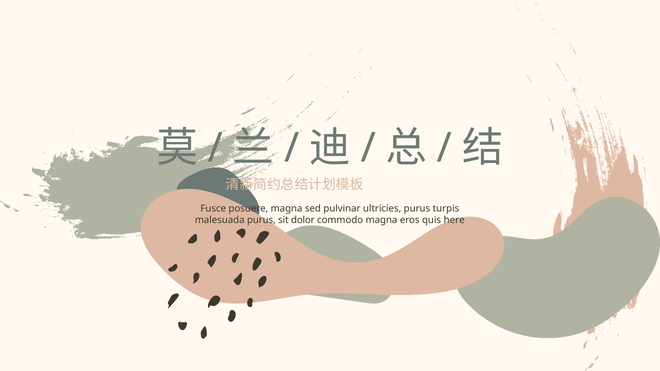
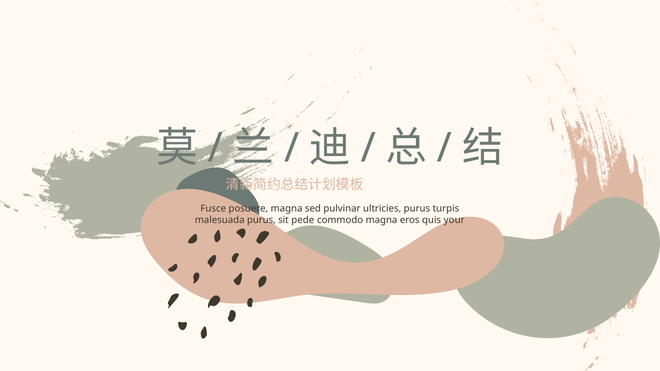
dolor: dolor -> pede
here: here -> your
